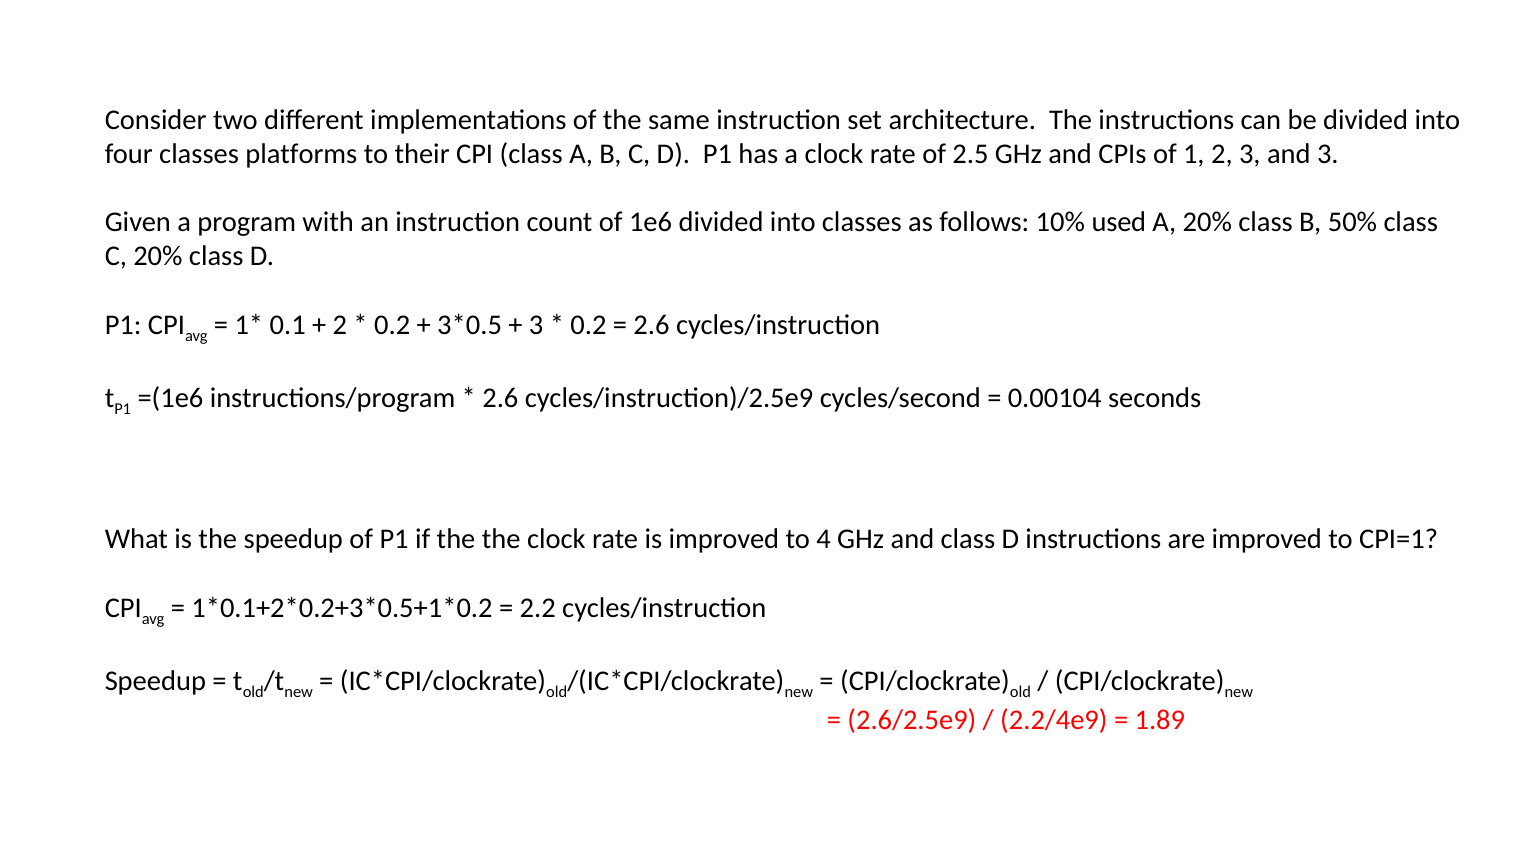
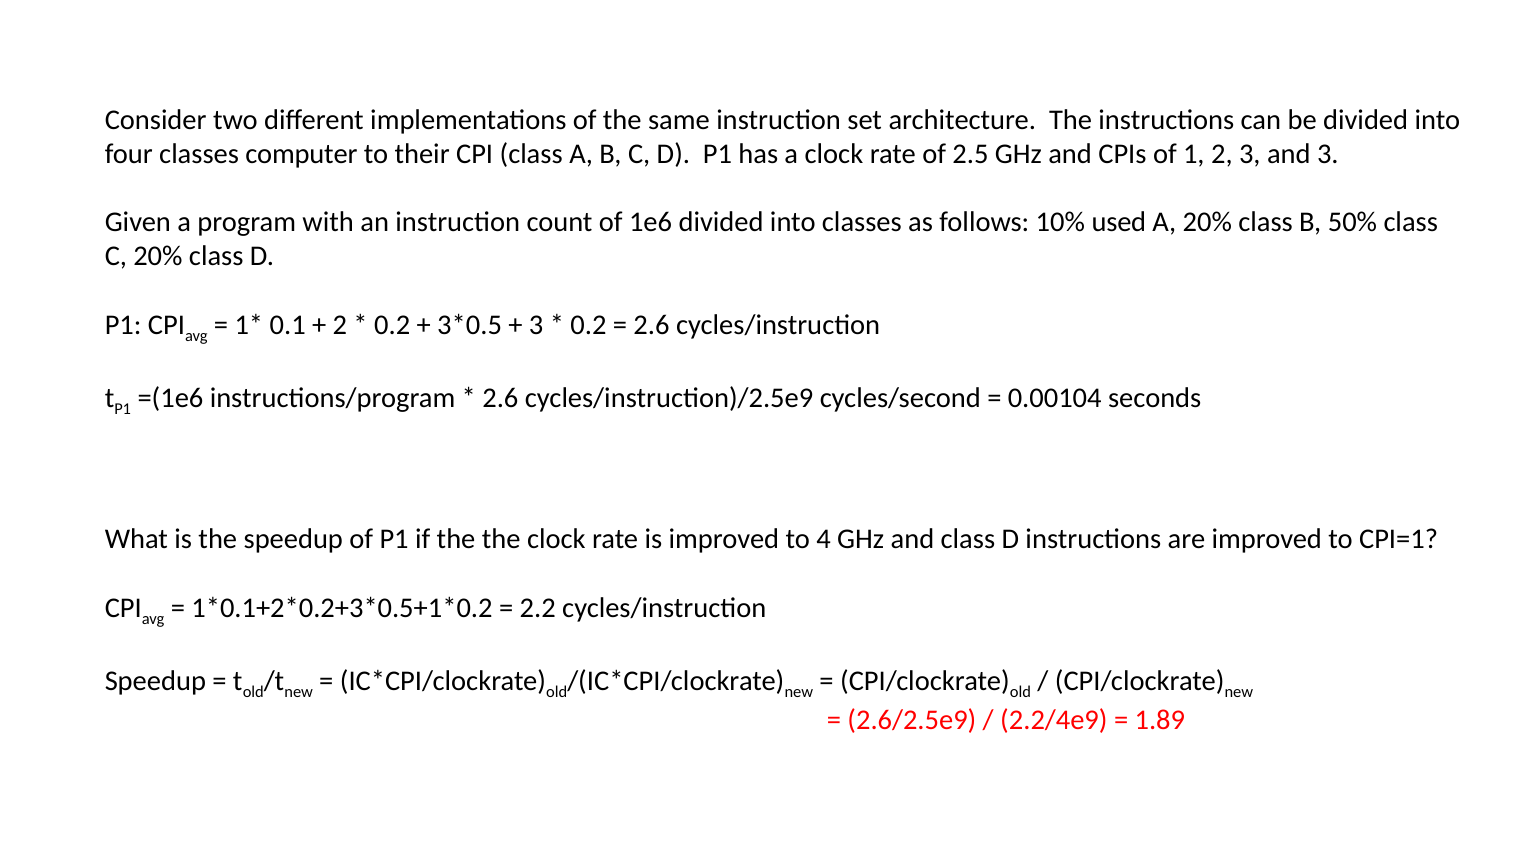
platforms: platforms -> computer
